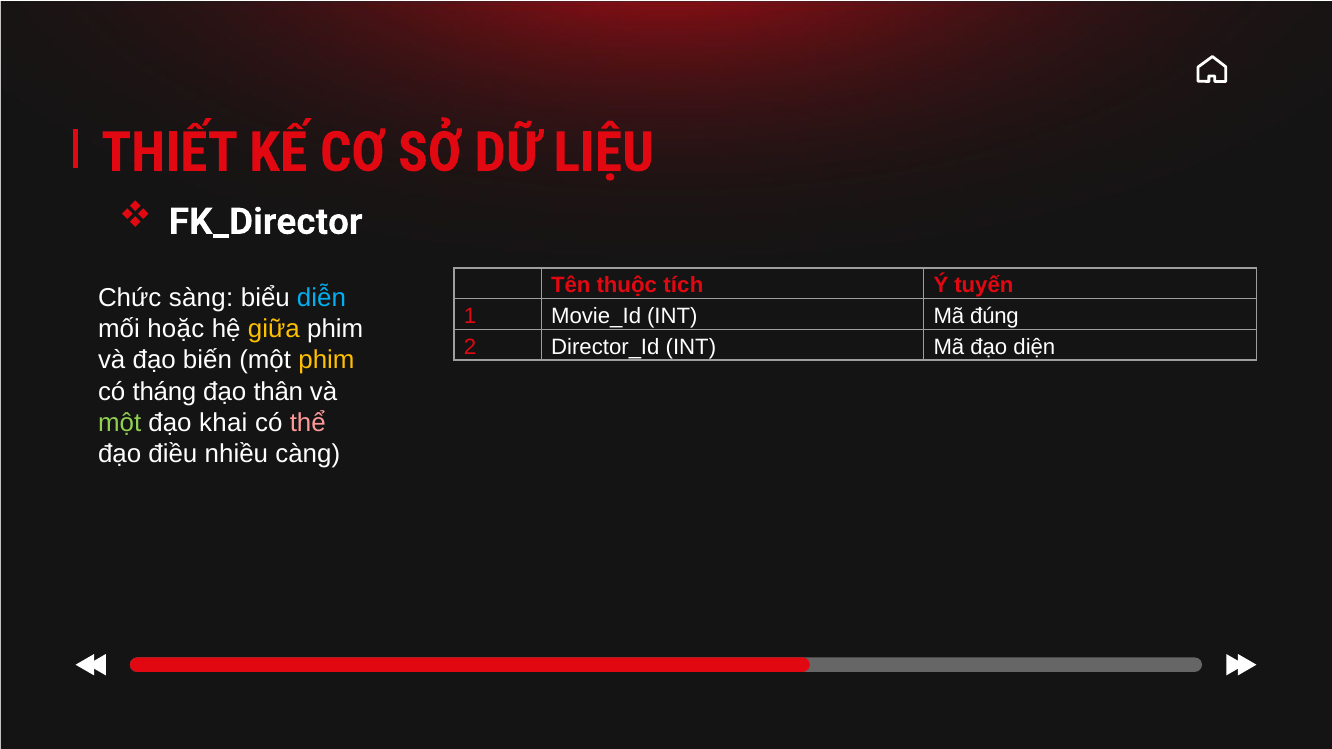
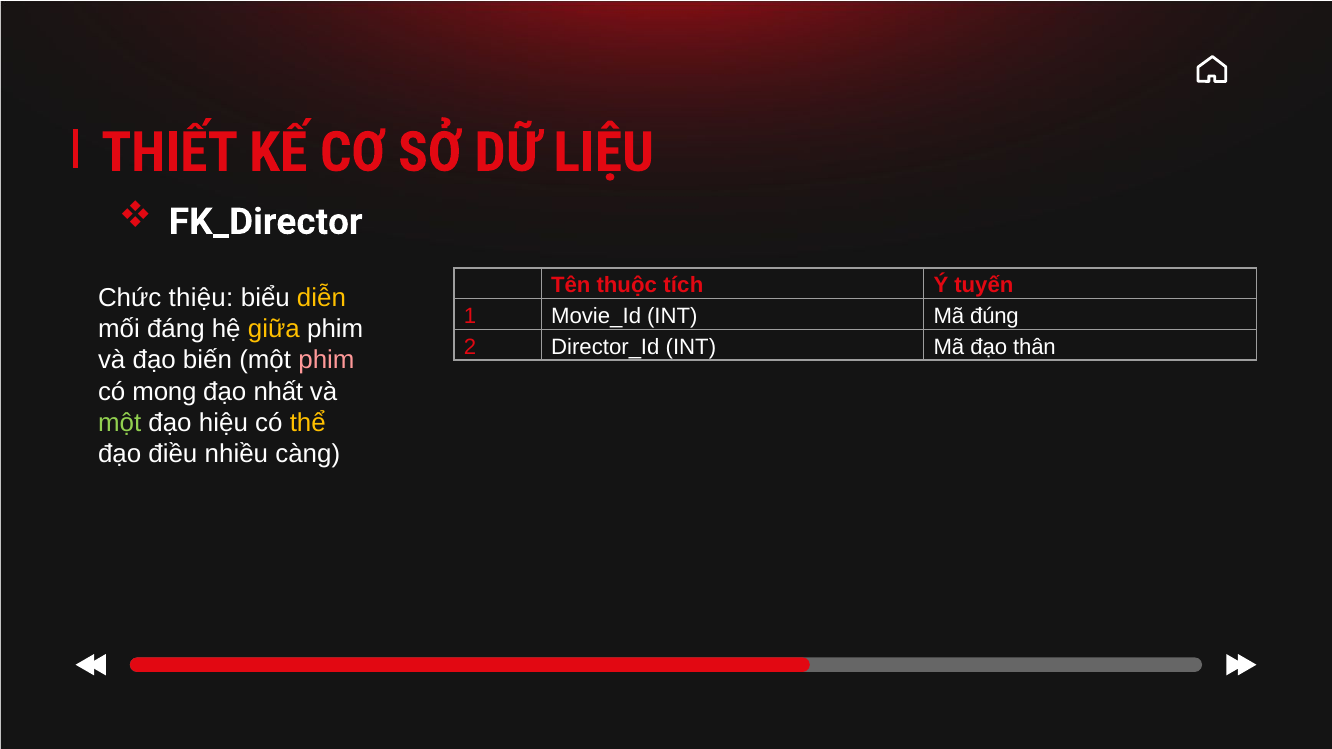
sàng: sàng -> thiệu
diễn colour: light blue -> yellow
hoặc: hoặc -> đáng
diện: diện -> thân
phim at (326, 361) colour: yellow -> pink
tháng: tháng -> mong
thân: thân -> nhất
khai: khai -> hiệu
thể colour: pink -> yellow
